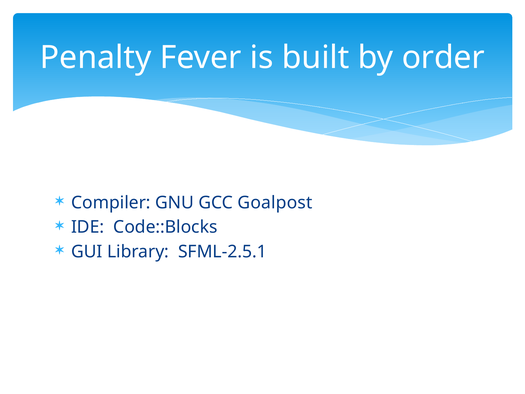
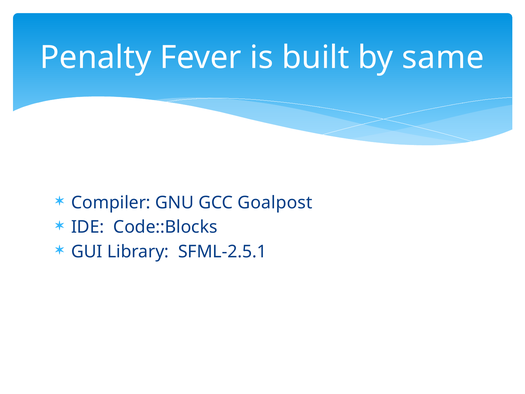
order: order -> same
